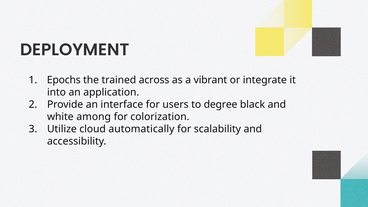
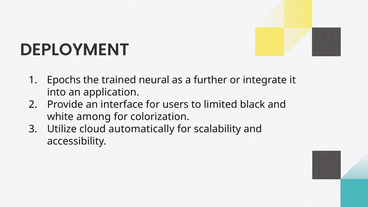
across: across -> neural
vibrant: vibrant -> further
degree: degree -> limited
